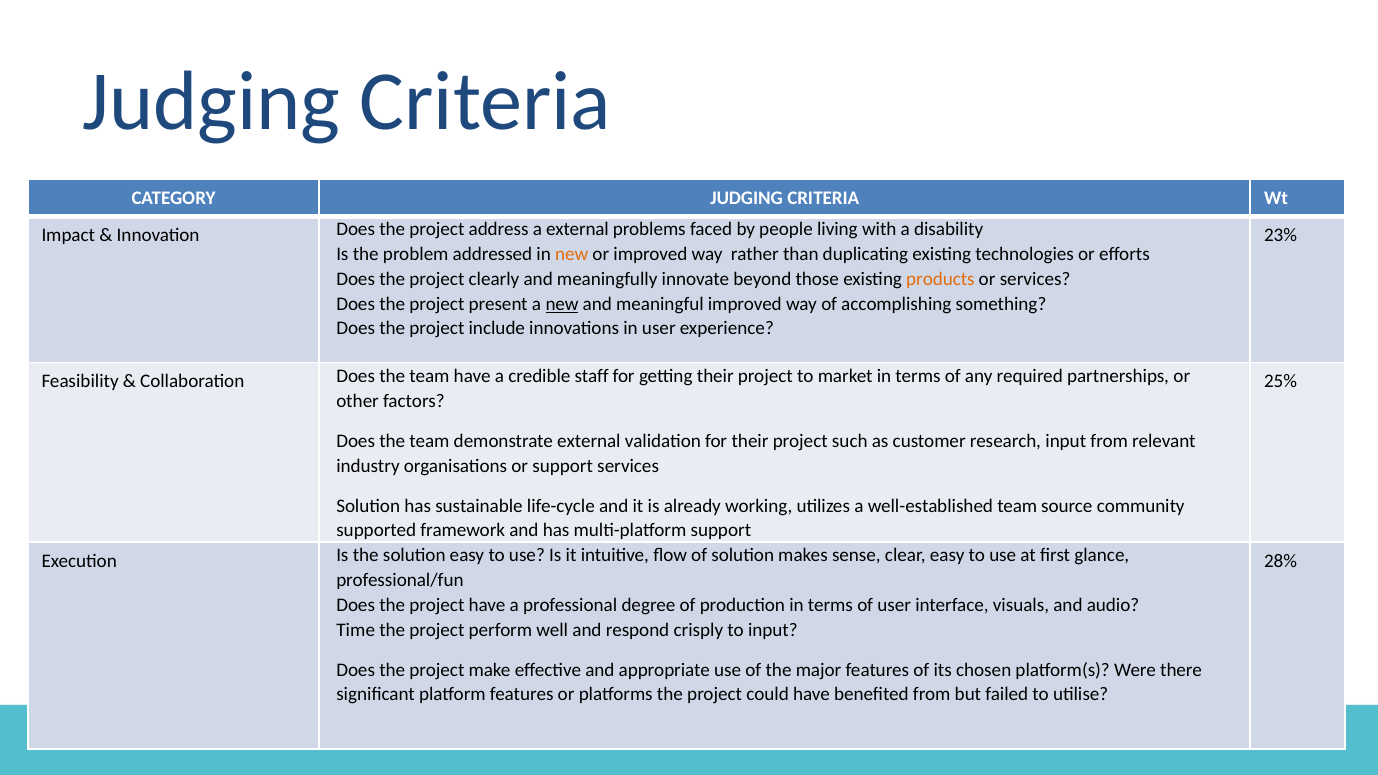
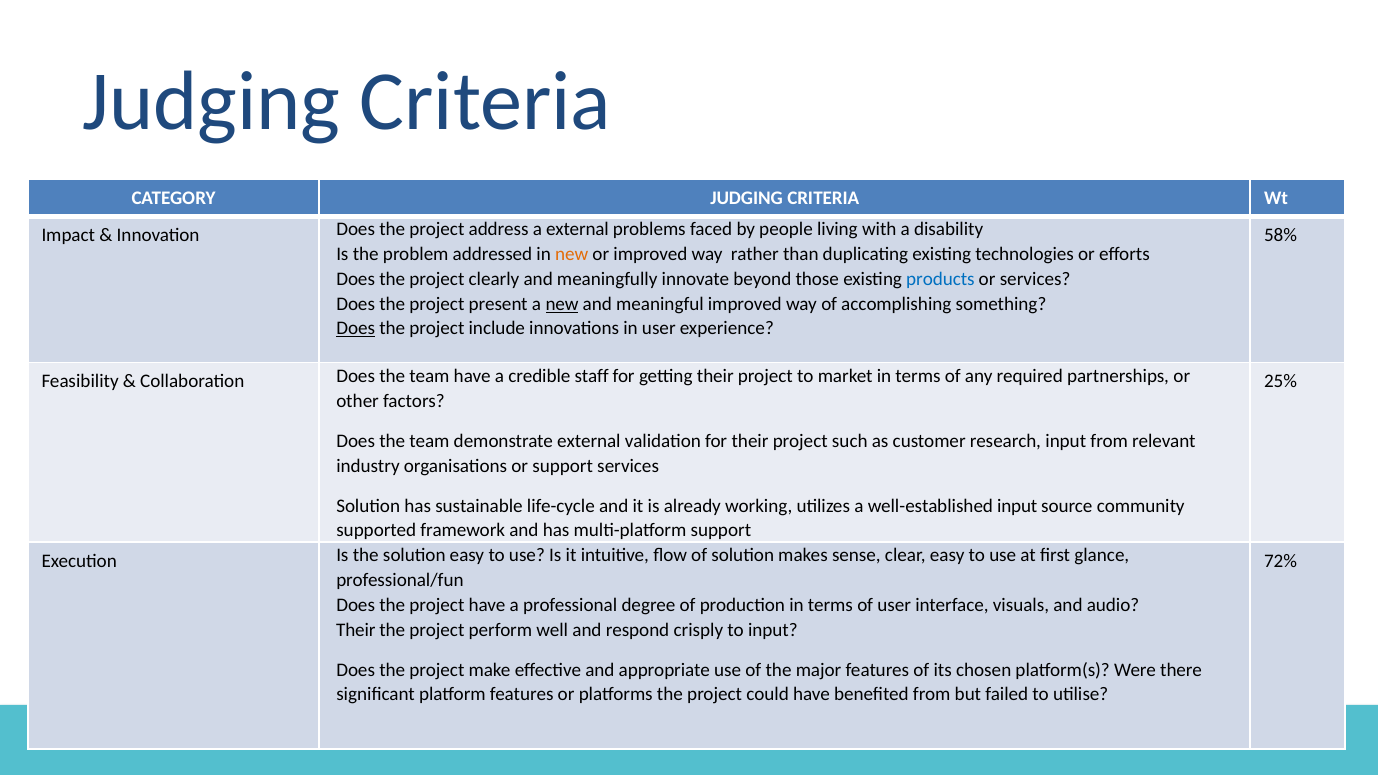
23%: 23% -> 58%
products colour: orange -> blue
Does at (356, 329) underline: none -> present
well-established team: team -> input
28%: 28% -> 72%
Time at (356, 630): Time -> Their
